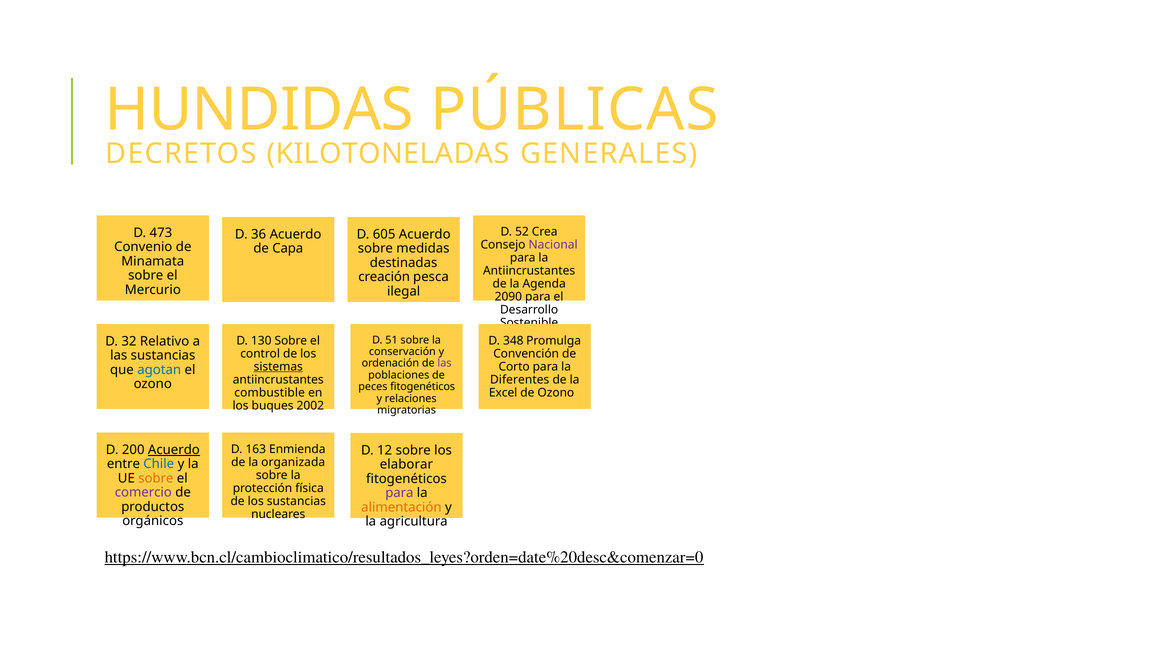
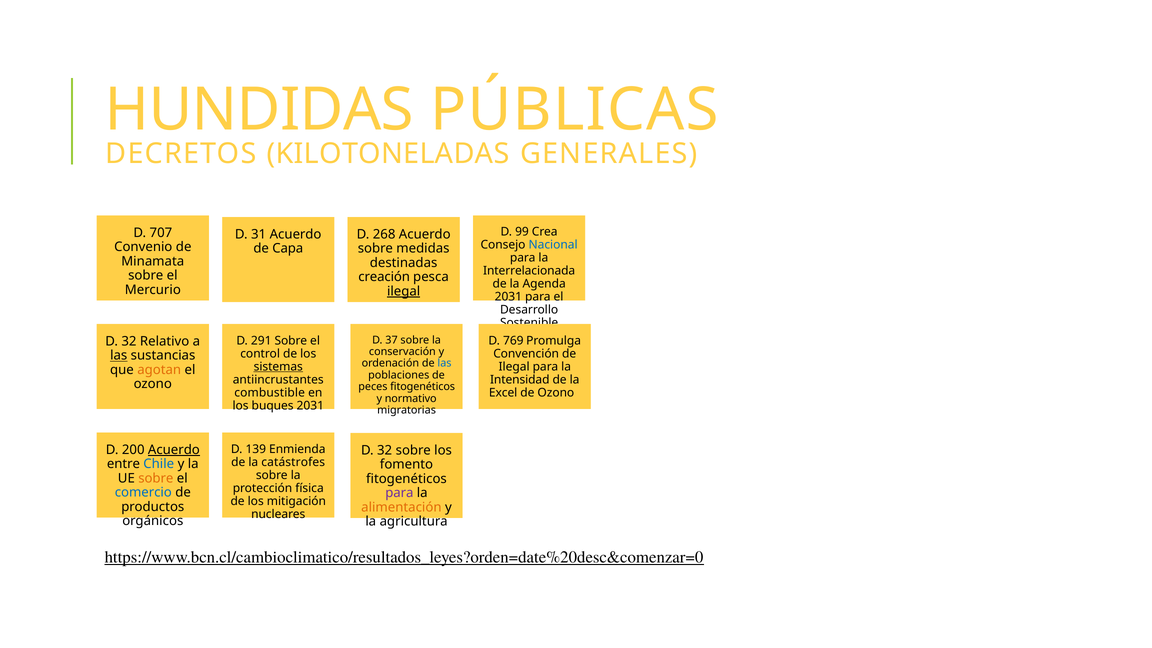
52: 52 -> 99
473: 473 -> 707
36: 36 -> 31
605: 605 -> 268
Nacional colour: purple -> blue
Antiincrustantes at (529, 271): Antiincrustantes -> Interrelacionada
ilegal at (404, 291) underline: none -> present
2090 at (508, 297): 2090 -> 2031
51: 51 -> 37
130: 130 -> 291
348: 348 -> 769
las at (119, 355) underline: none -> present
las at (444, 363) colour: purple -> blue
Corto at (514, 367): Corto -> Ilegal
agotan colour: blue -> orange
Diferentes: Diferentes -> Intensidad
relaciones: relaciones -> normativo
buques 2002: 2002 -> 2031
163: 163 -> 139
12 at (385, 450): 12 -> 32
organizada: organizada -> catástrofes
elaborar: elaborar -> fomento
comercio colour: purple -> blue
los sustancias: sustancias -> mitigación
